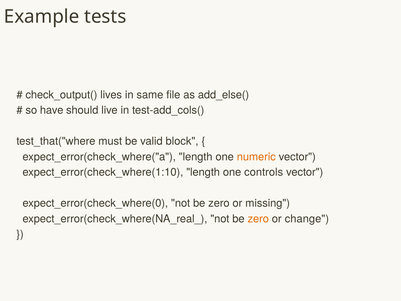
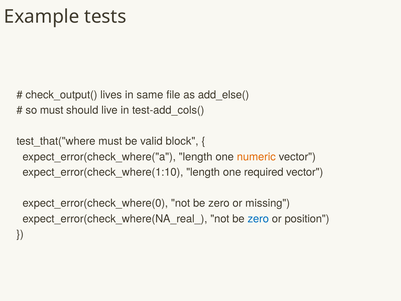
so have: have -> must
controls: controls -> required
zero at (258, 219) colour: orange -> blue
change: change -> position
